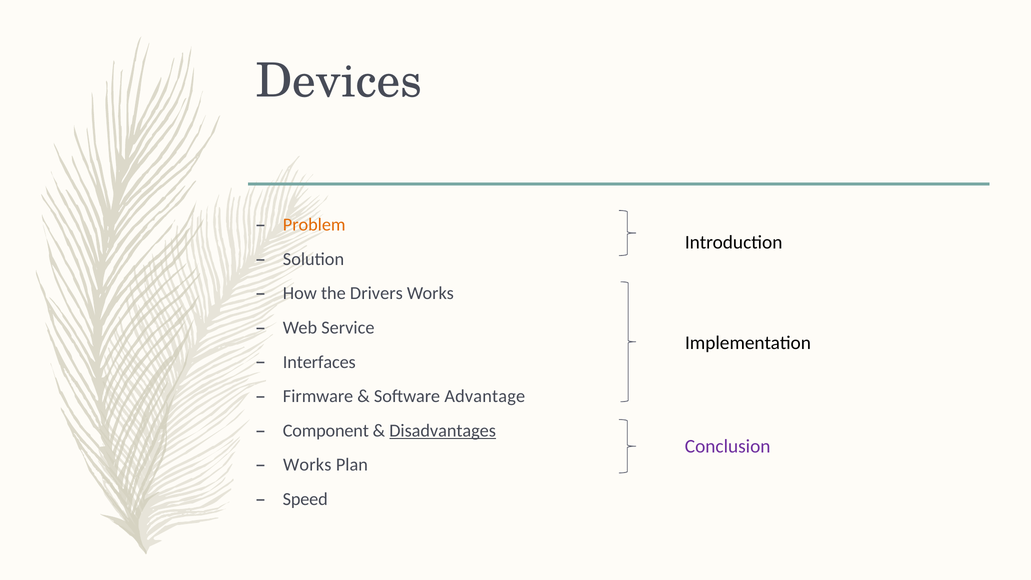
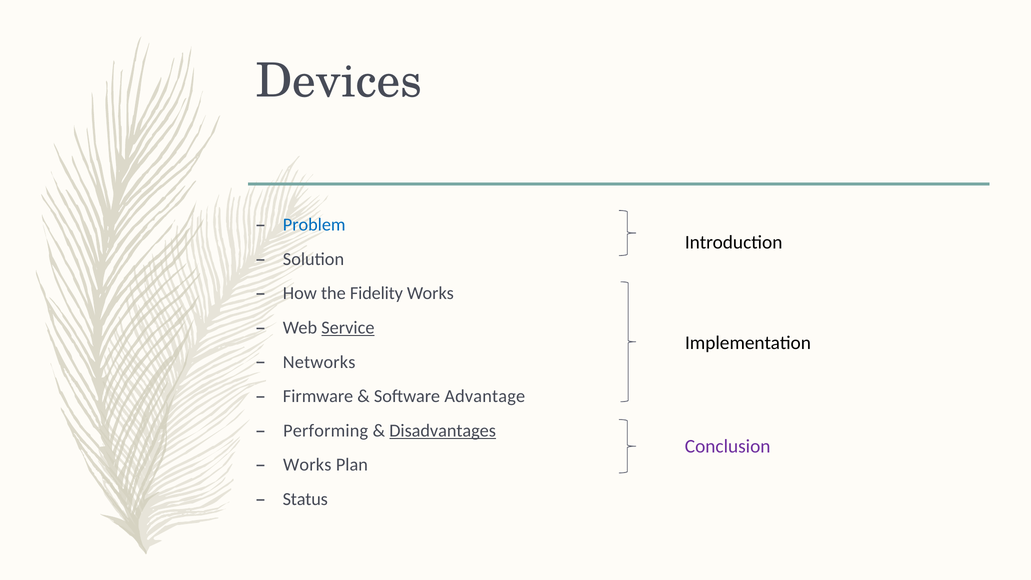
Problem colour: orange -> blue
Drivers: Drivers -> Fidelity
Service underline: none -> present
Interfaces: Interfaces -> Networks
Component: Component -> Performing
Speed: Speed -> Status
